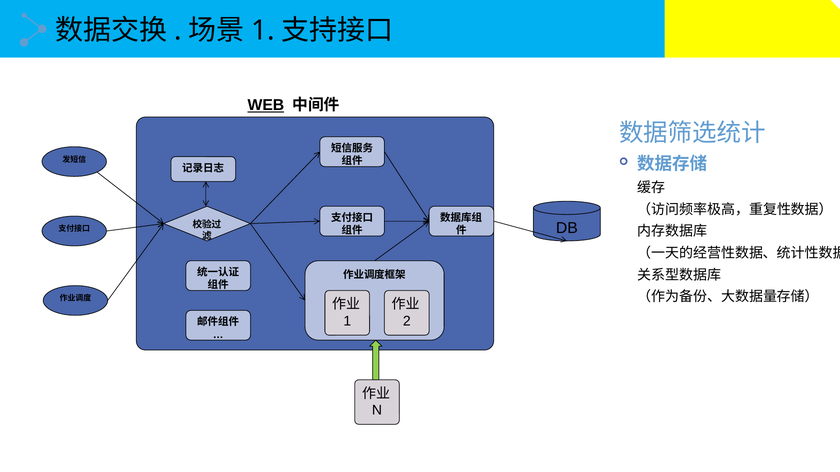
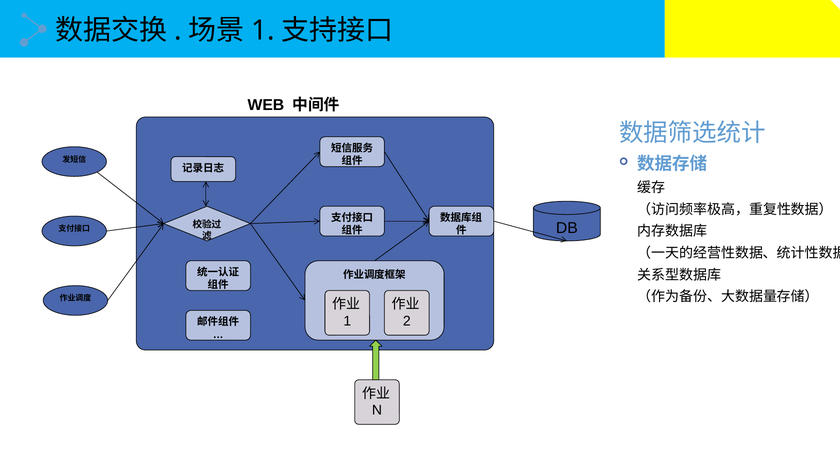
WEB underline: present -> none
